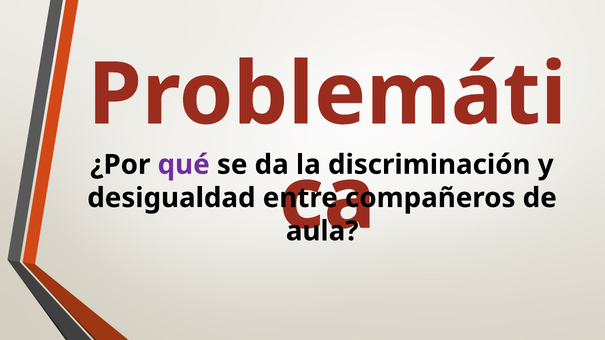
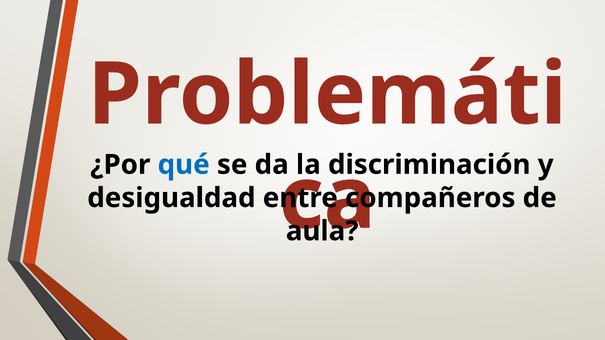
qué colour: purple -> blue
